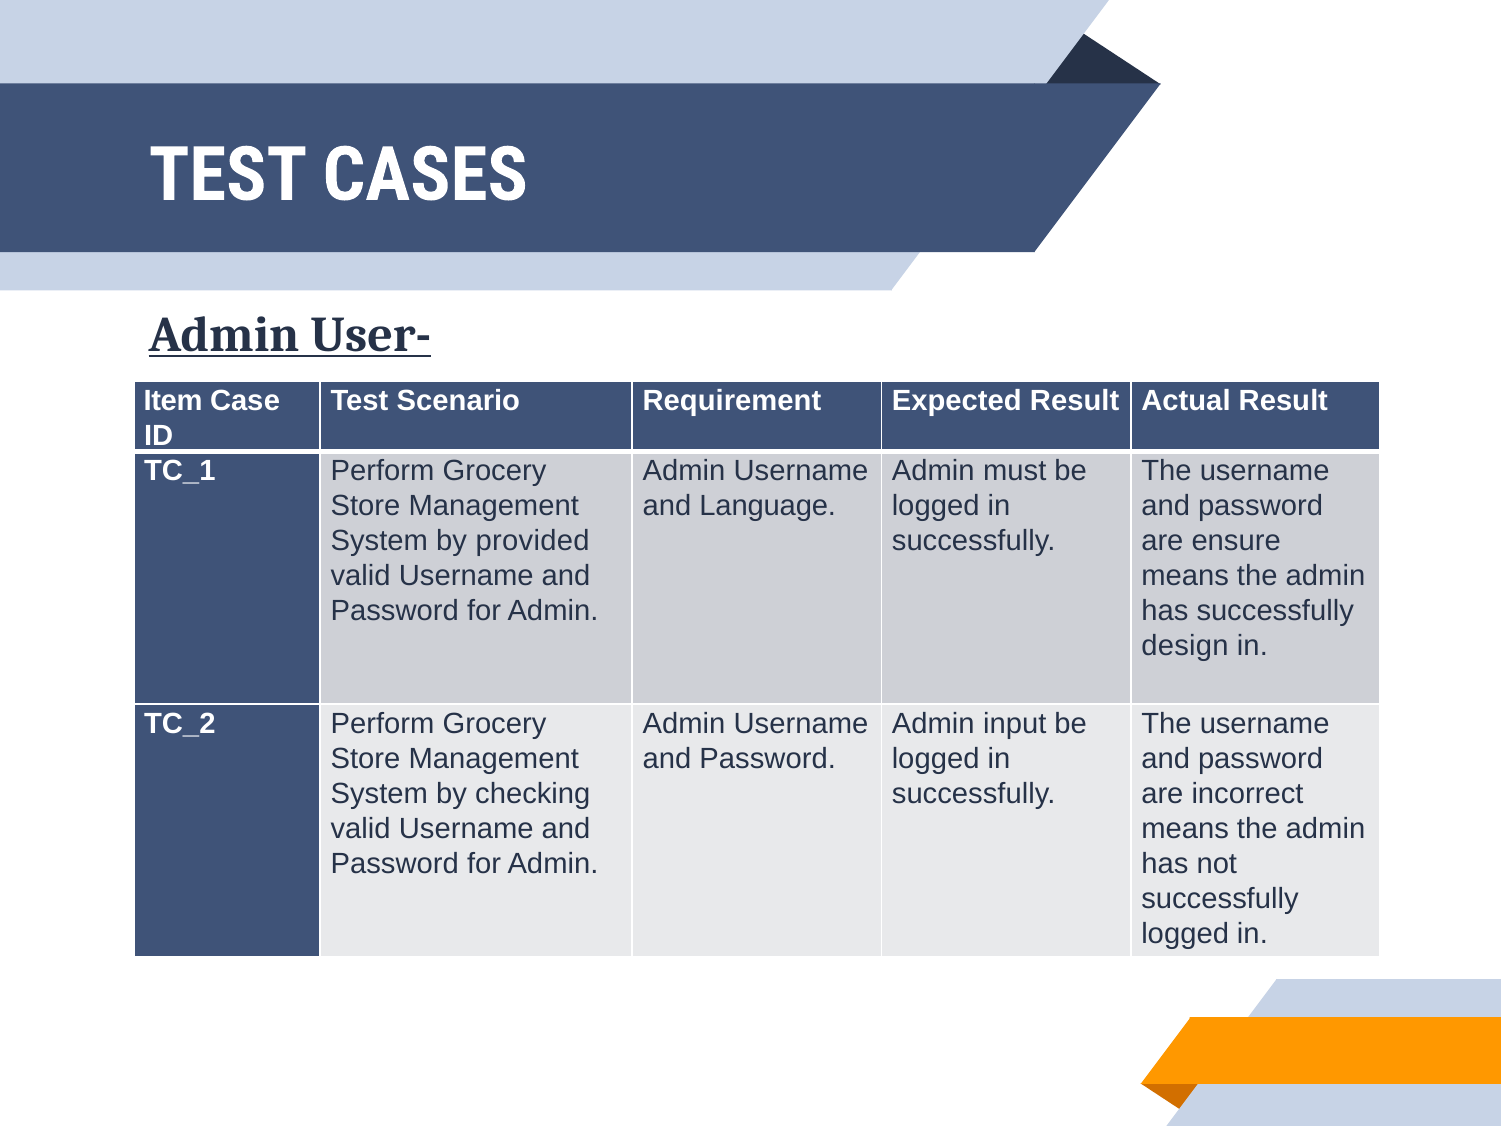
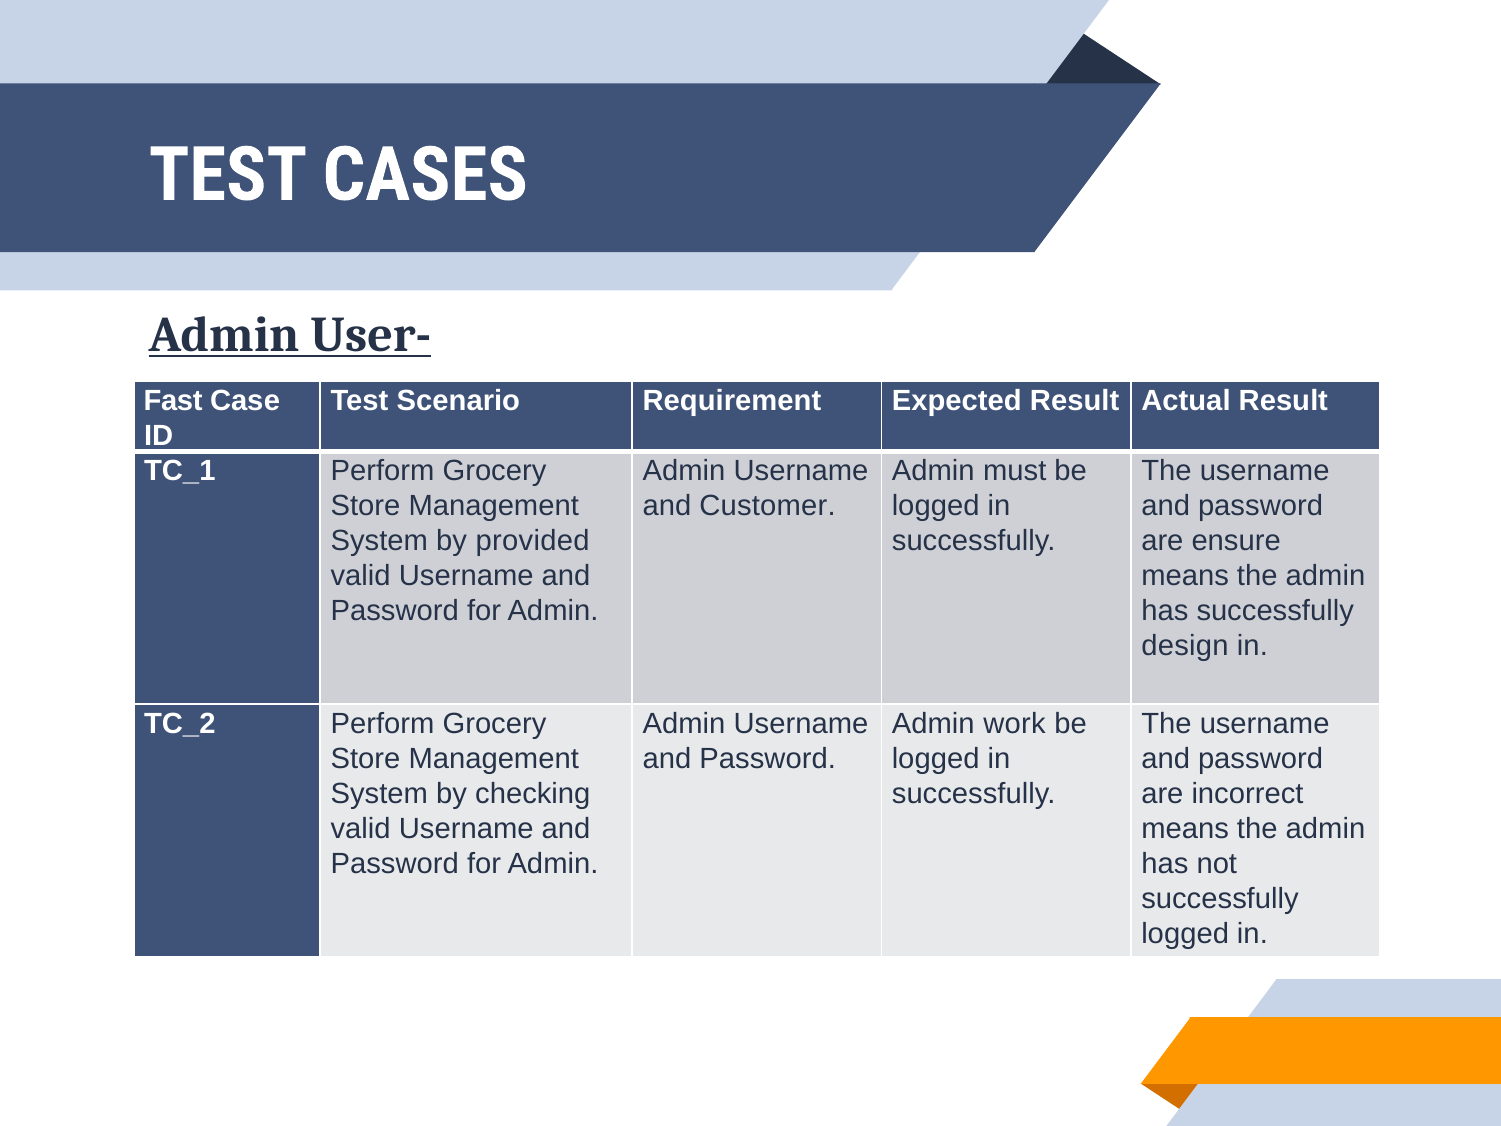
Item: Item -> Fast
Language: Language -> Customer
input: input -> work
